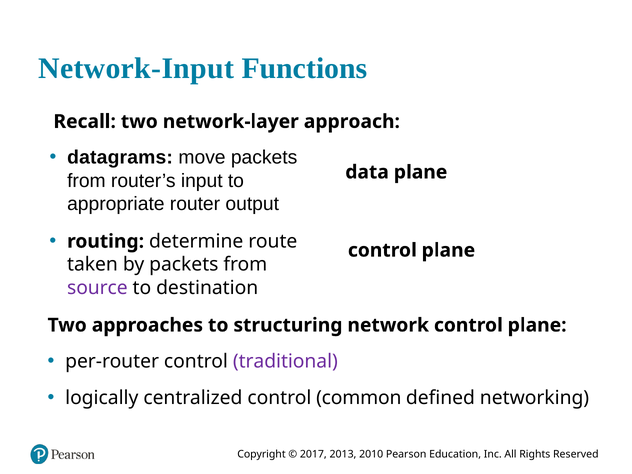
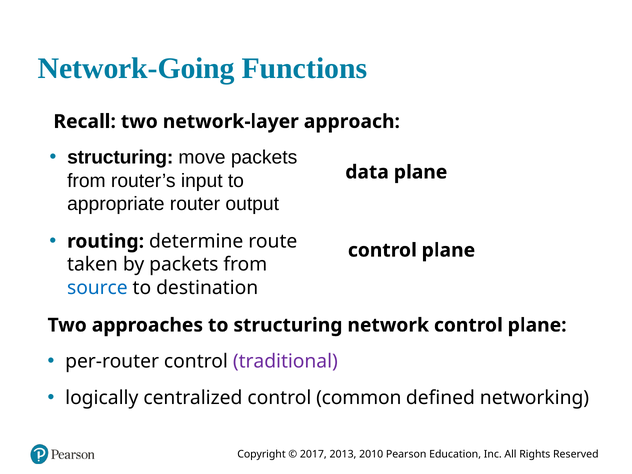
Network-Input: Network-Input -> Network-Going
datagrams at (120, 158): datagrams -> structuring
source colour: purple -> blue
